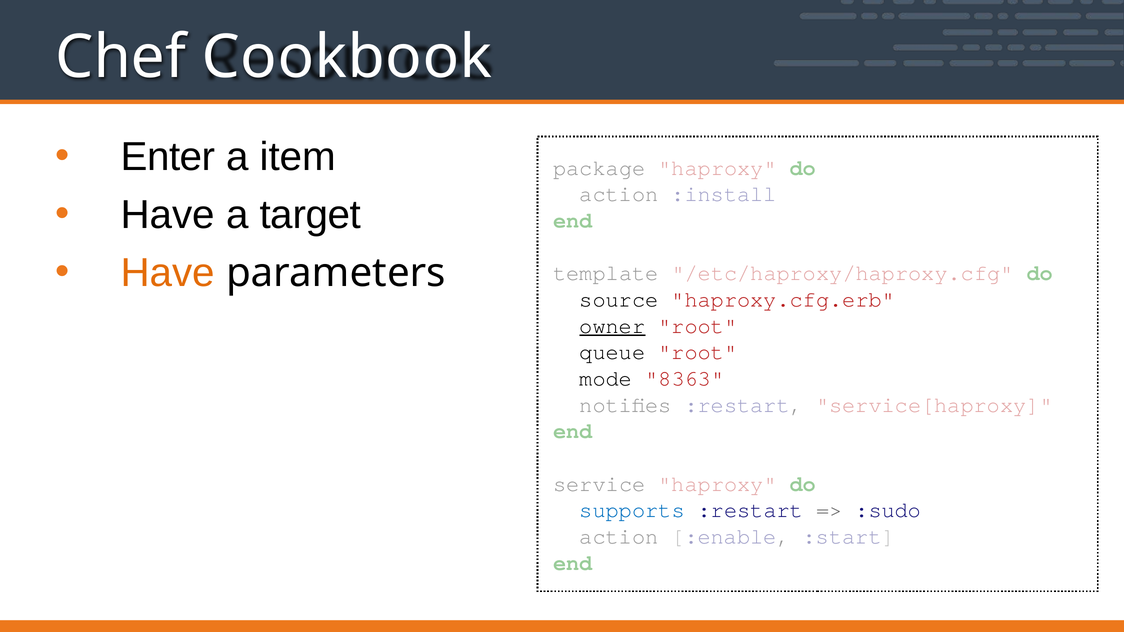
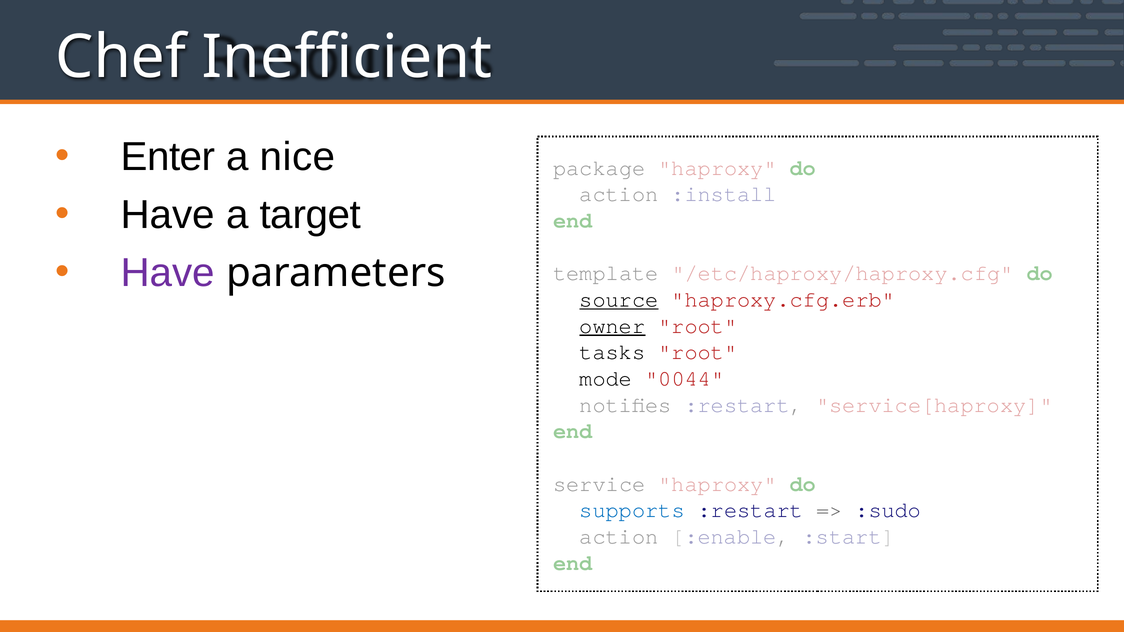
Cookbook: Cookbook -> Inefficient
item: item -> nice
Have at (168, 273) colour: orange -> purple
source underline: none -> present
queue: queue -> tasks
8363: 8363 -> 0044
